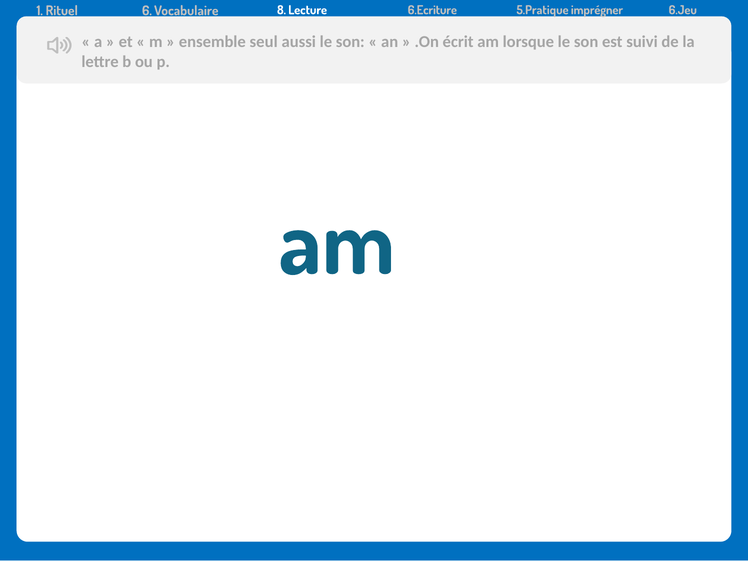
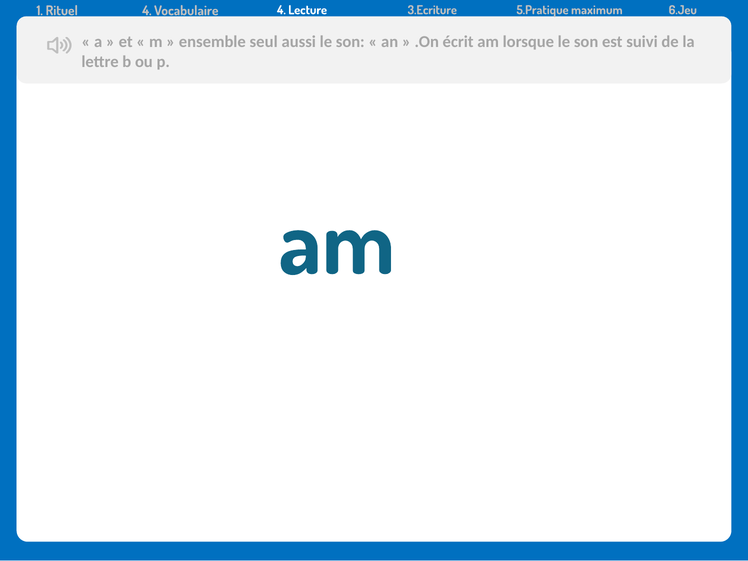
Rituel 6: 6 -> 4
Vocabulaire 8: 8 -> 4
6.Ecriture: 6.Ecriture -> 3.Ecriture
imprégner: imprégner -> maximum
